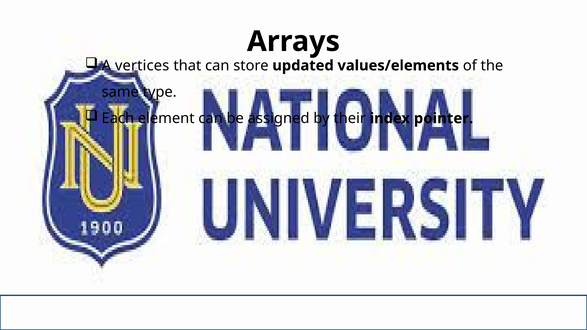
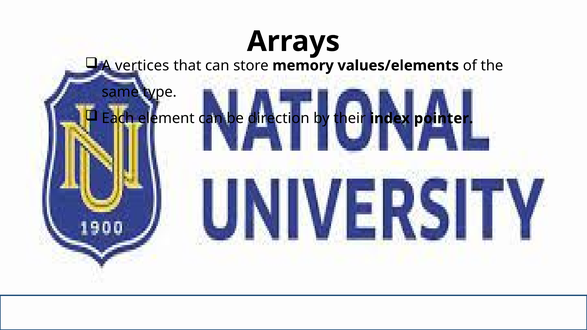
updated: updated -> memory
assigned: assigned -> direction
